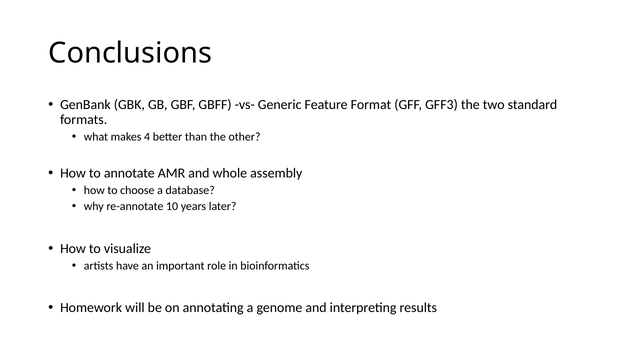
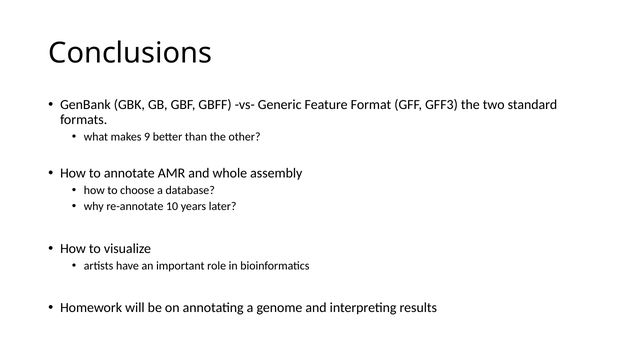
4: 4 -> 9
